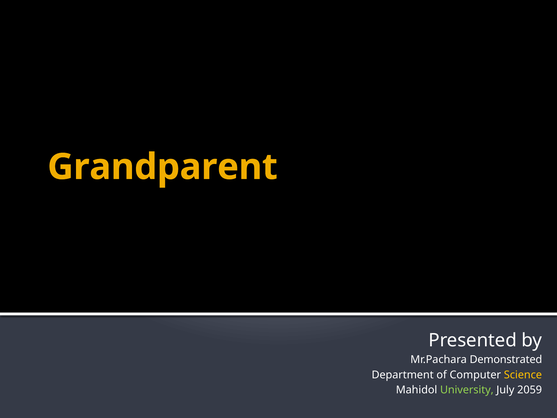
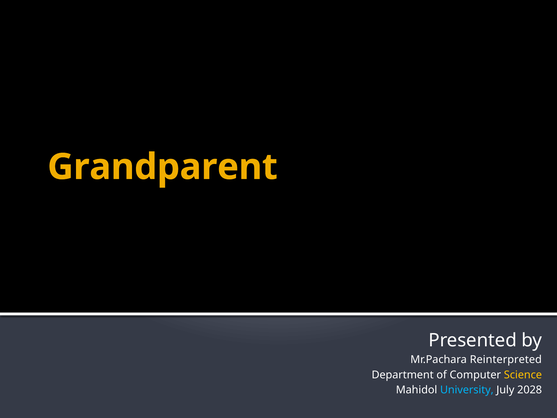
Demonstrated: Demonstrated -> Reinterpreted
University colour: light green -> light blue
2059: 2059 -> 2028
